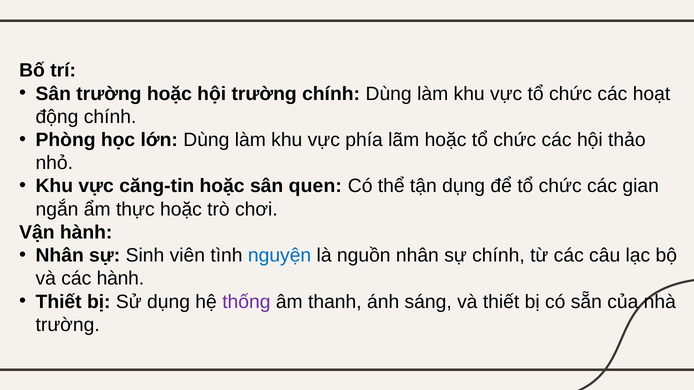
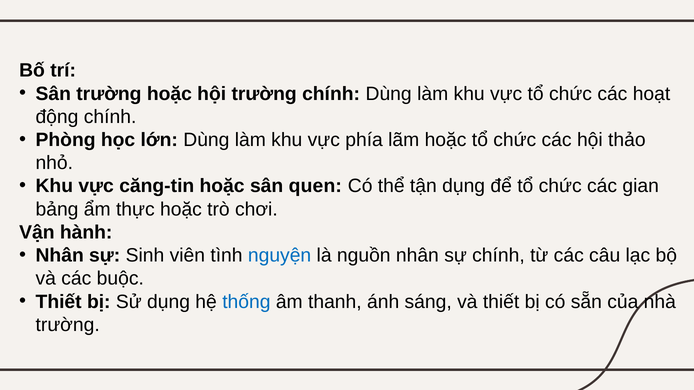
ngắn: ngắn -> bảng
các hành: hành -> buộc
thống colour: purple -> blue
